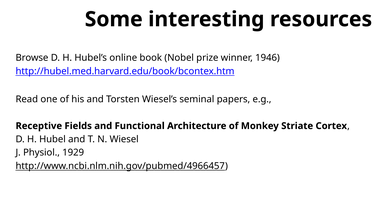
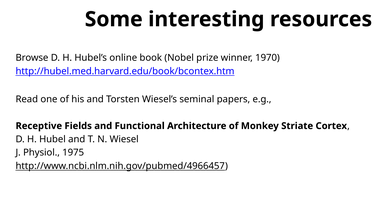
1946: 1946 -> 1970
1929: 1929 -> 1975
